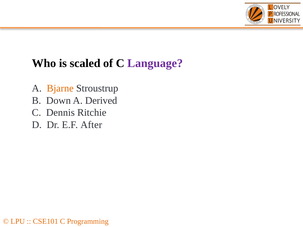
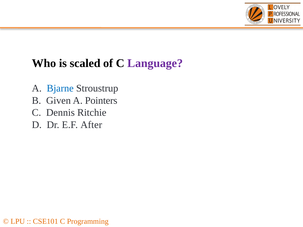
Bjarne colour: orange -> blue
Down: Down -> Given
Derived: Derived -> Pointers
